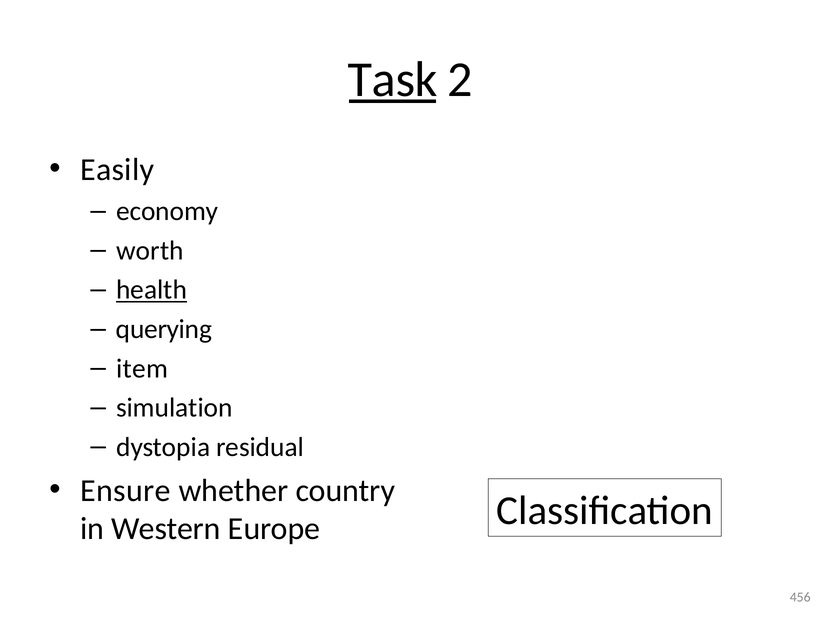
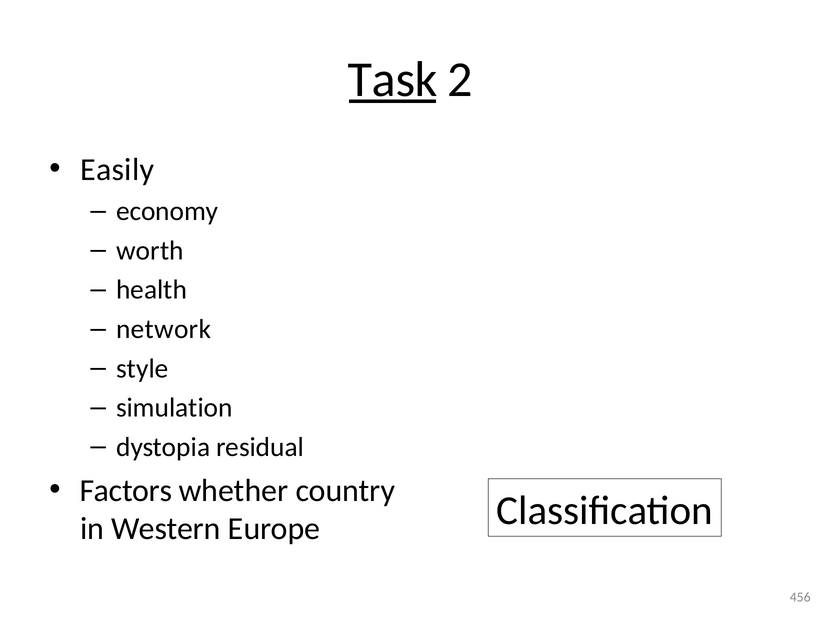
health underline: present -> none
querying: querying -> network
item: item -> style
Ensure: Ensure -> Factors
